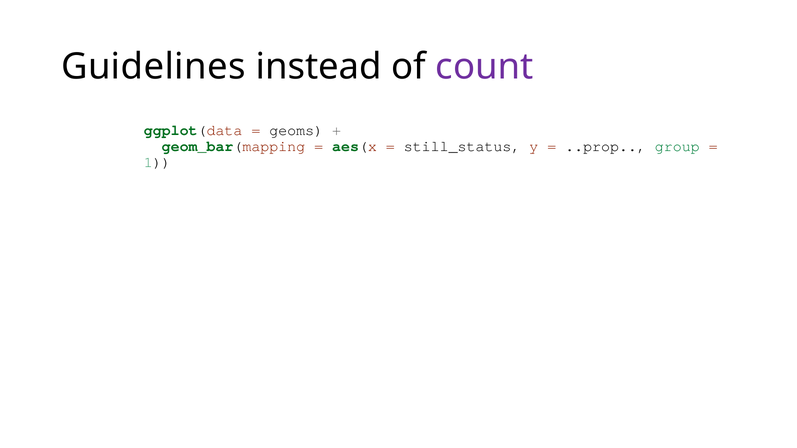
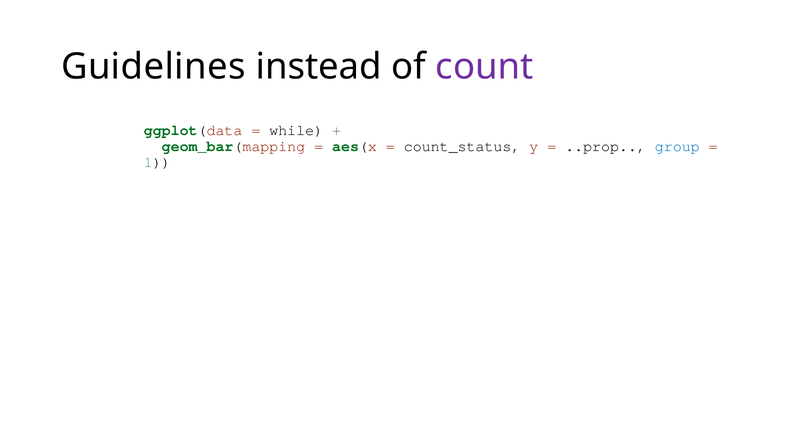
geoms: geoms -> while
still_status: still_status -> count_status
group colour: green -> blue
